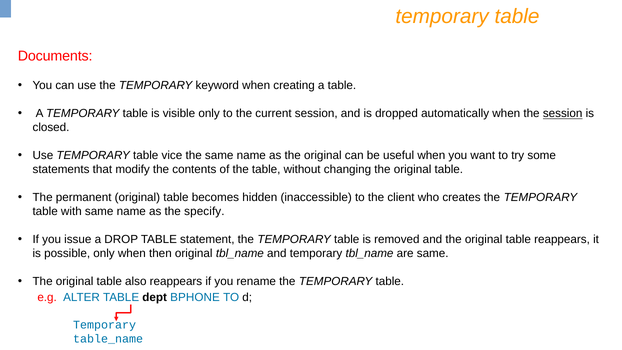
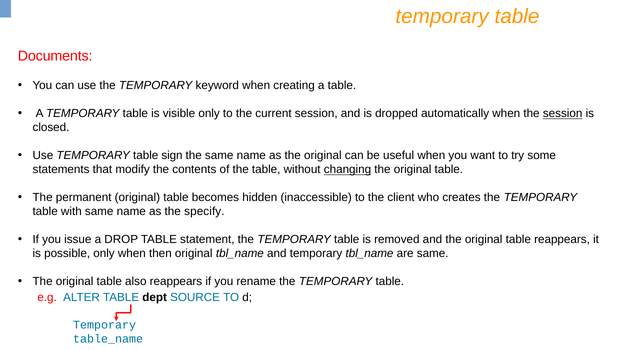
vice: vice -> sign
changing underline: none -> present
BPHONE: BPHONE -> SOURCE
